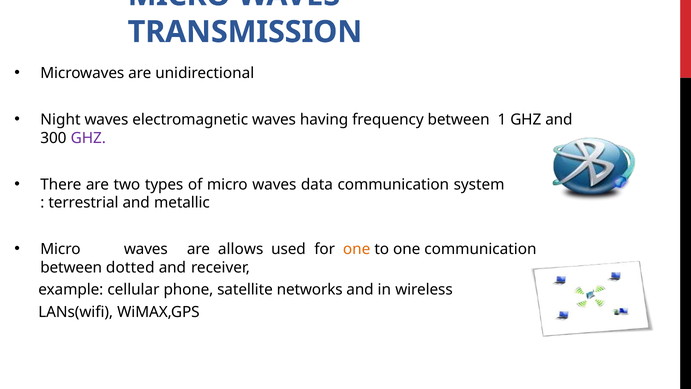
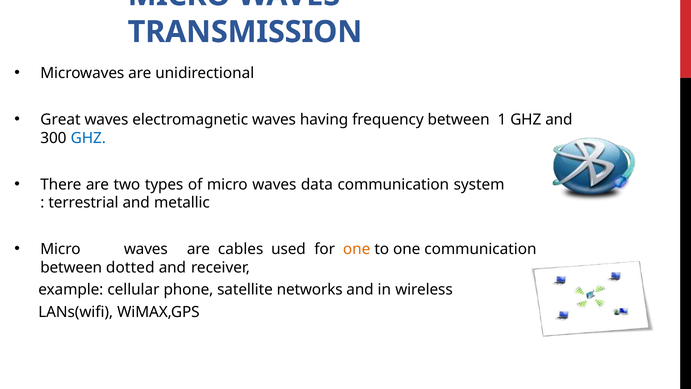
Night: Night -> Great
GHZ at (88, 138) colour: purple -> blue
allows: allows -> cables
